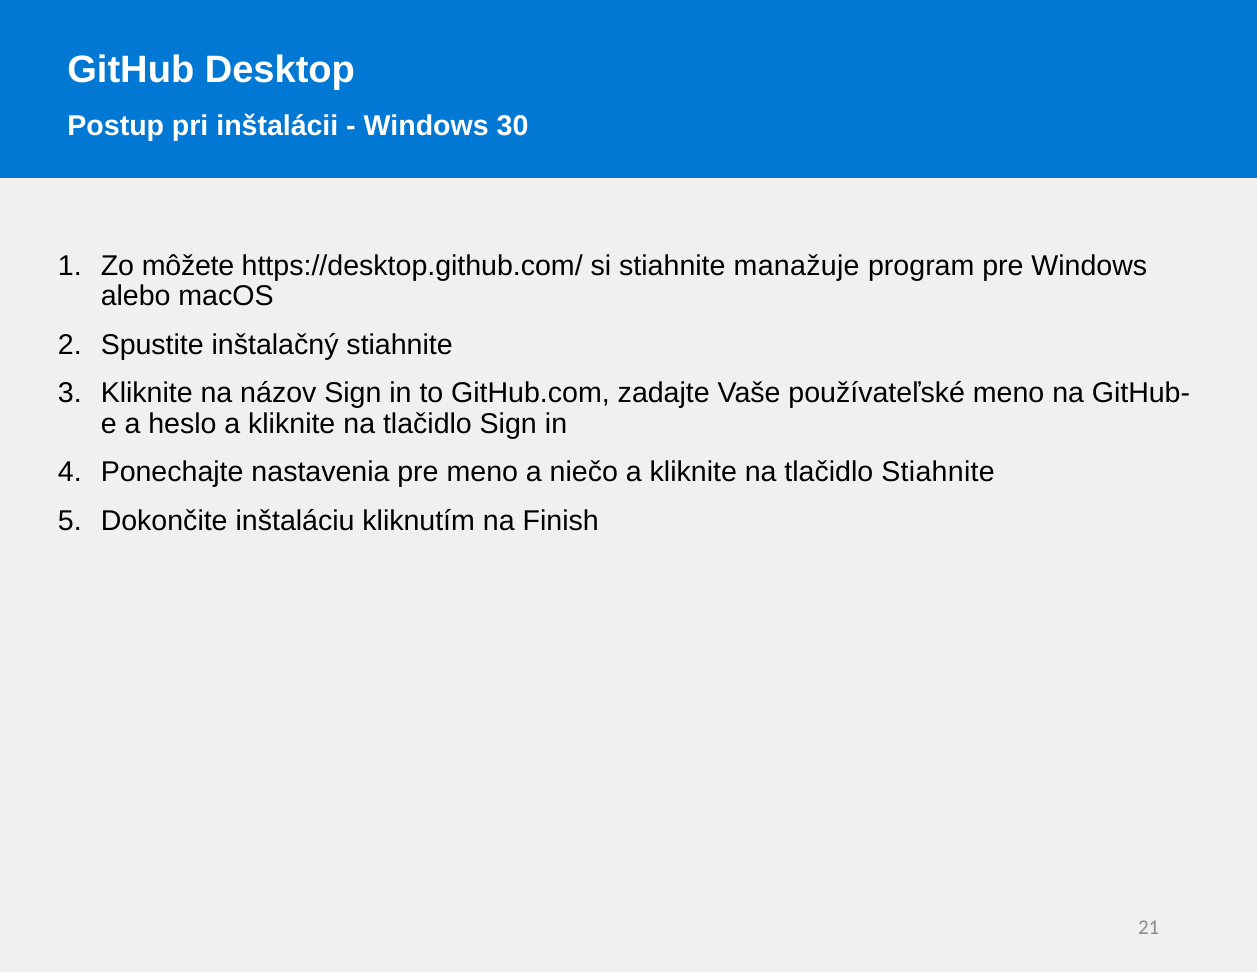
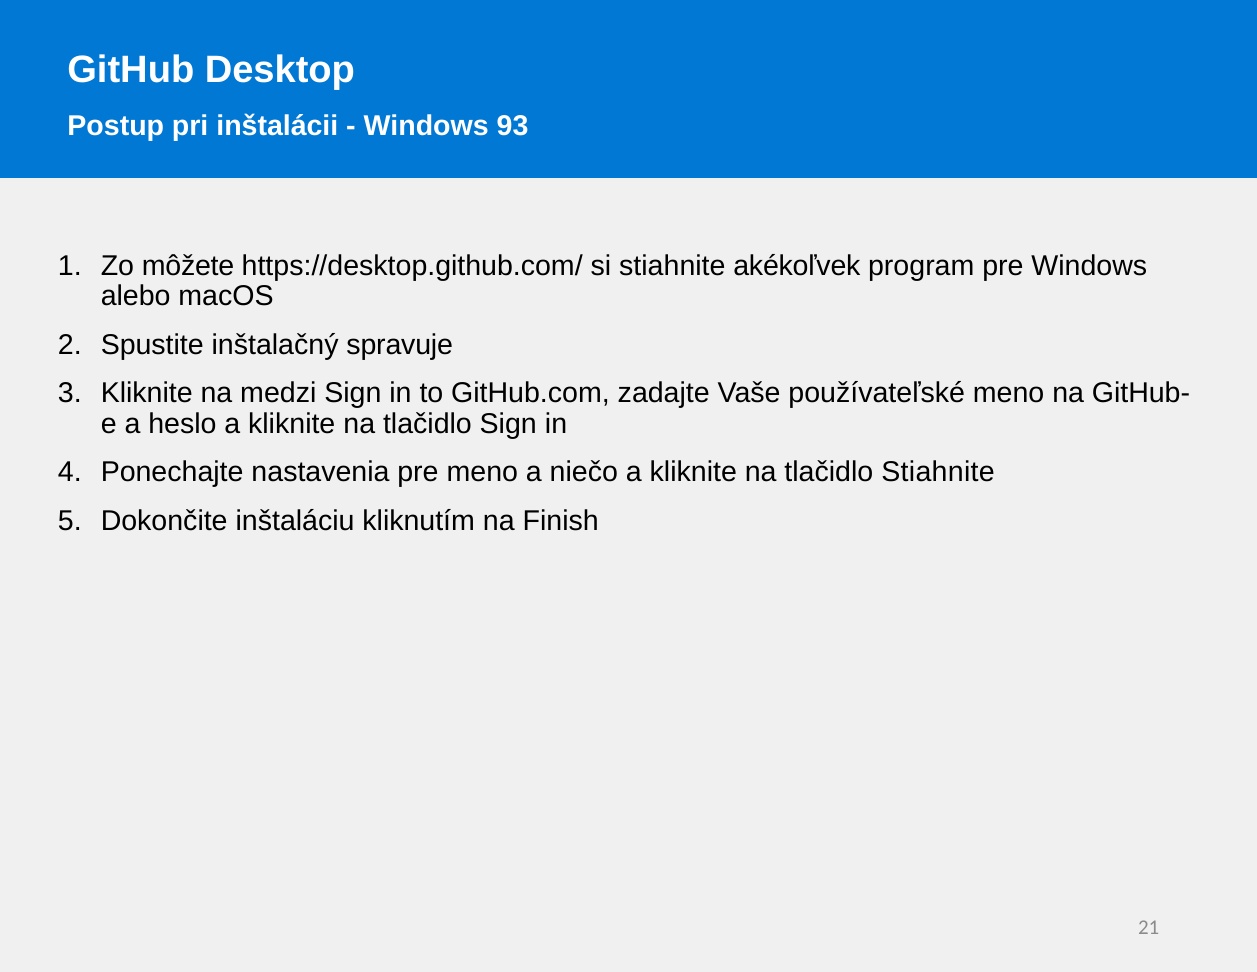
30: 30 -> 93
manažuje: manažuje -> akékoľvek
inštalačný stiahnite: stiahnite -> spravuje
názov: názov -> medzi
